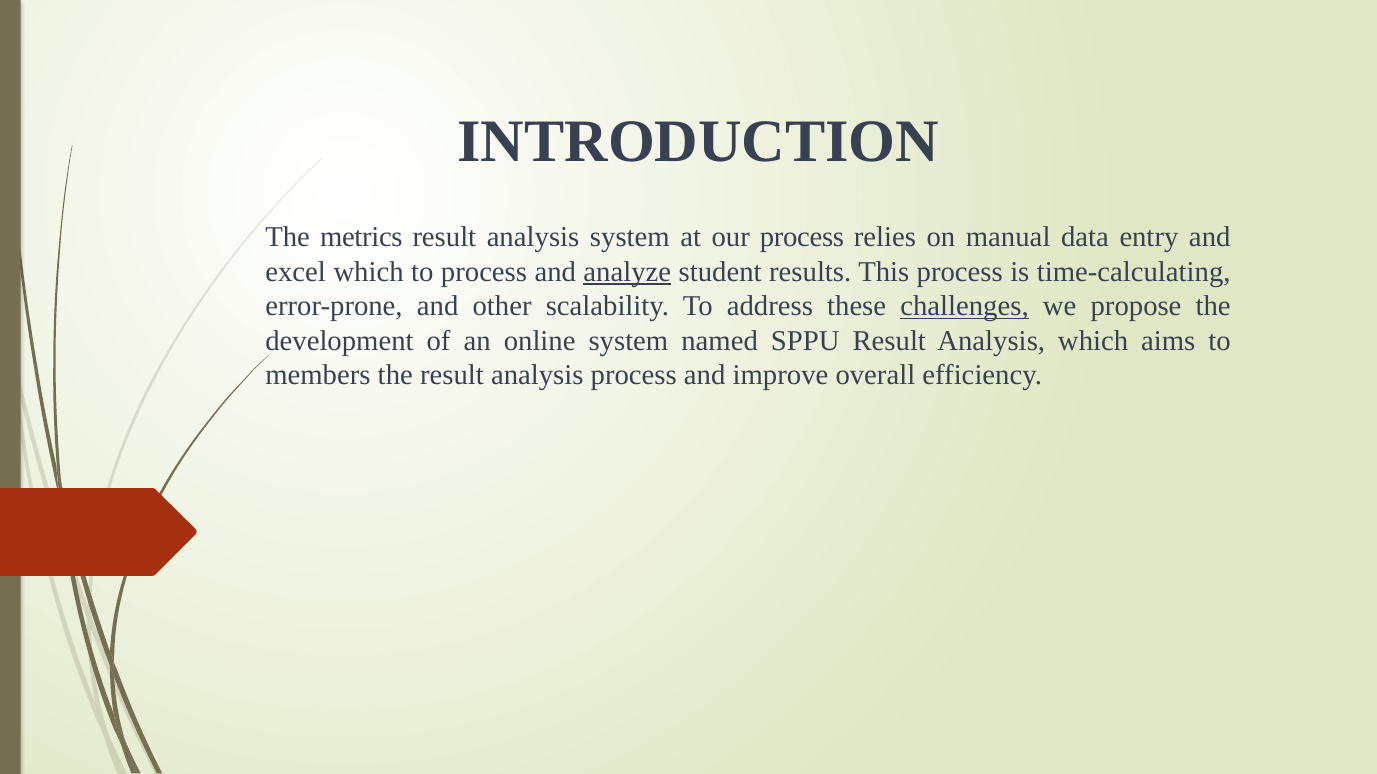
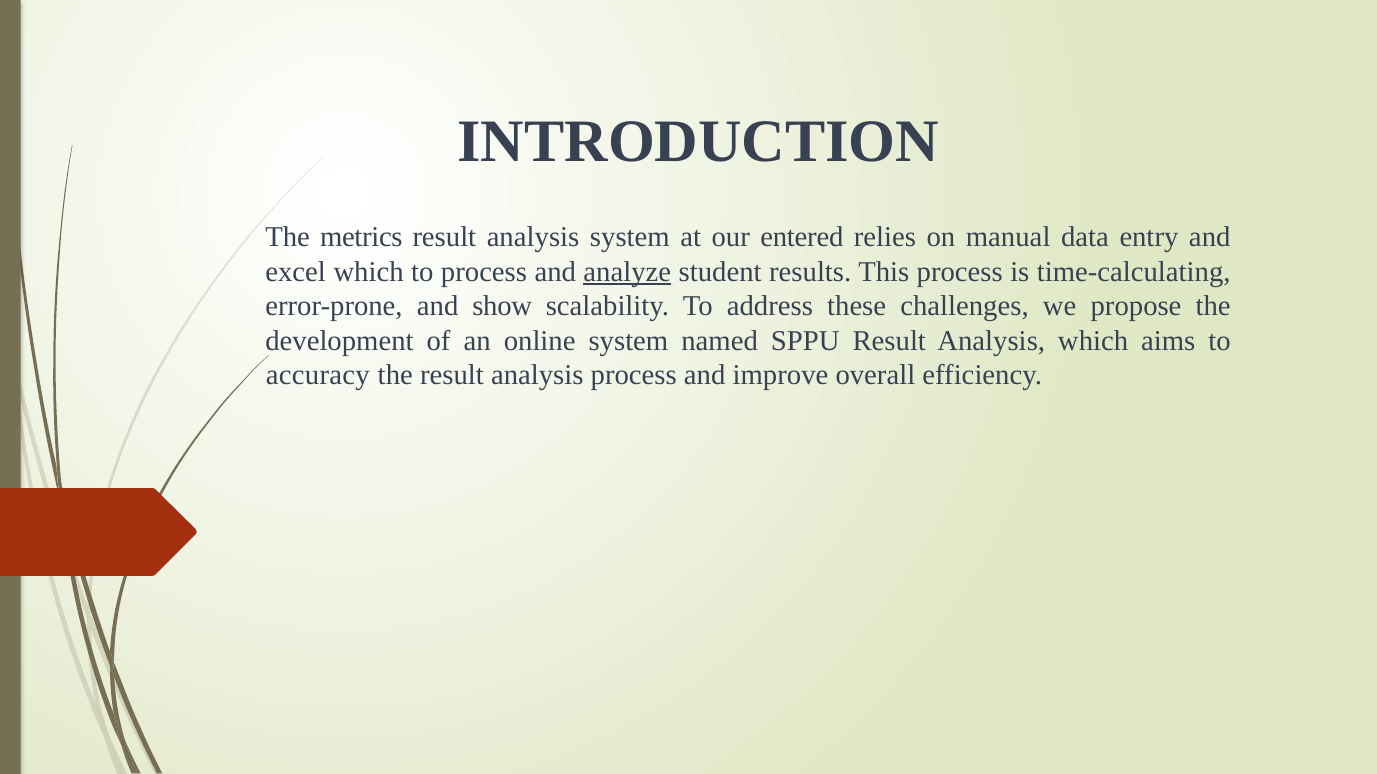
our process: process -> entered
other: other -> show
challenges underline: present -> none
members: members -> accuracy
